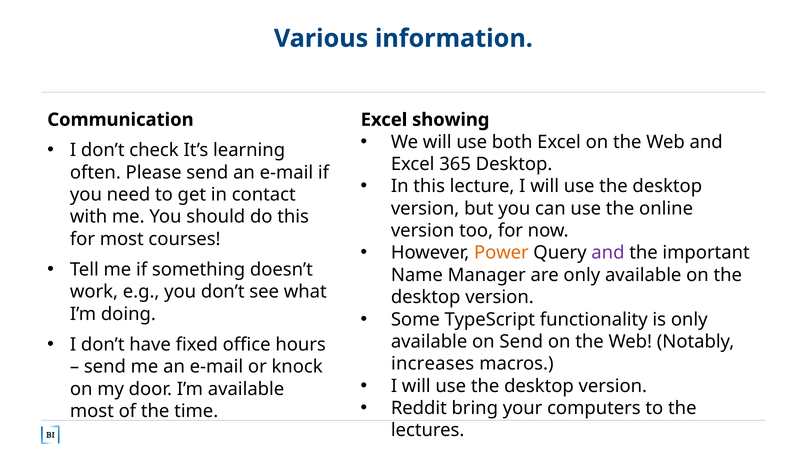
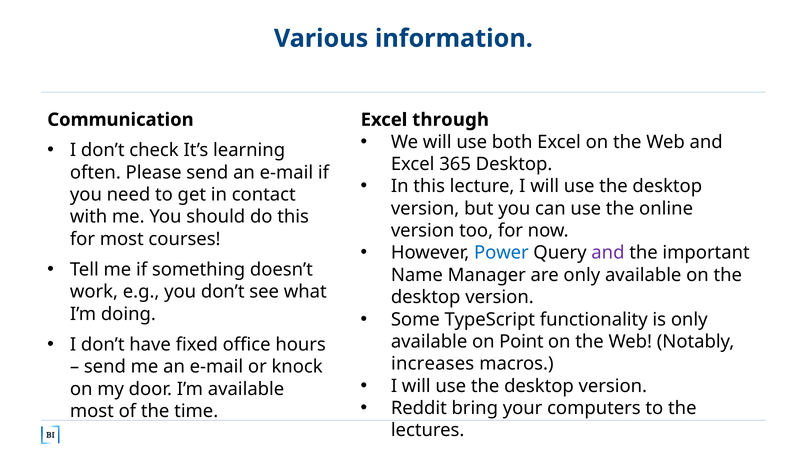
showing: showing -> through
Power colour: orange -> blue
on Send: Send -> Point
